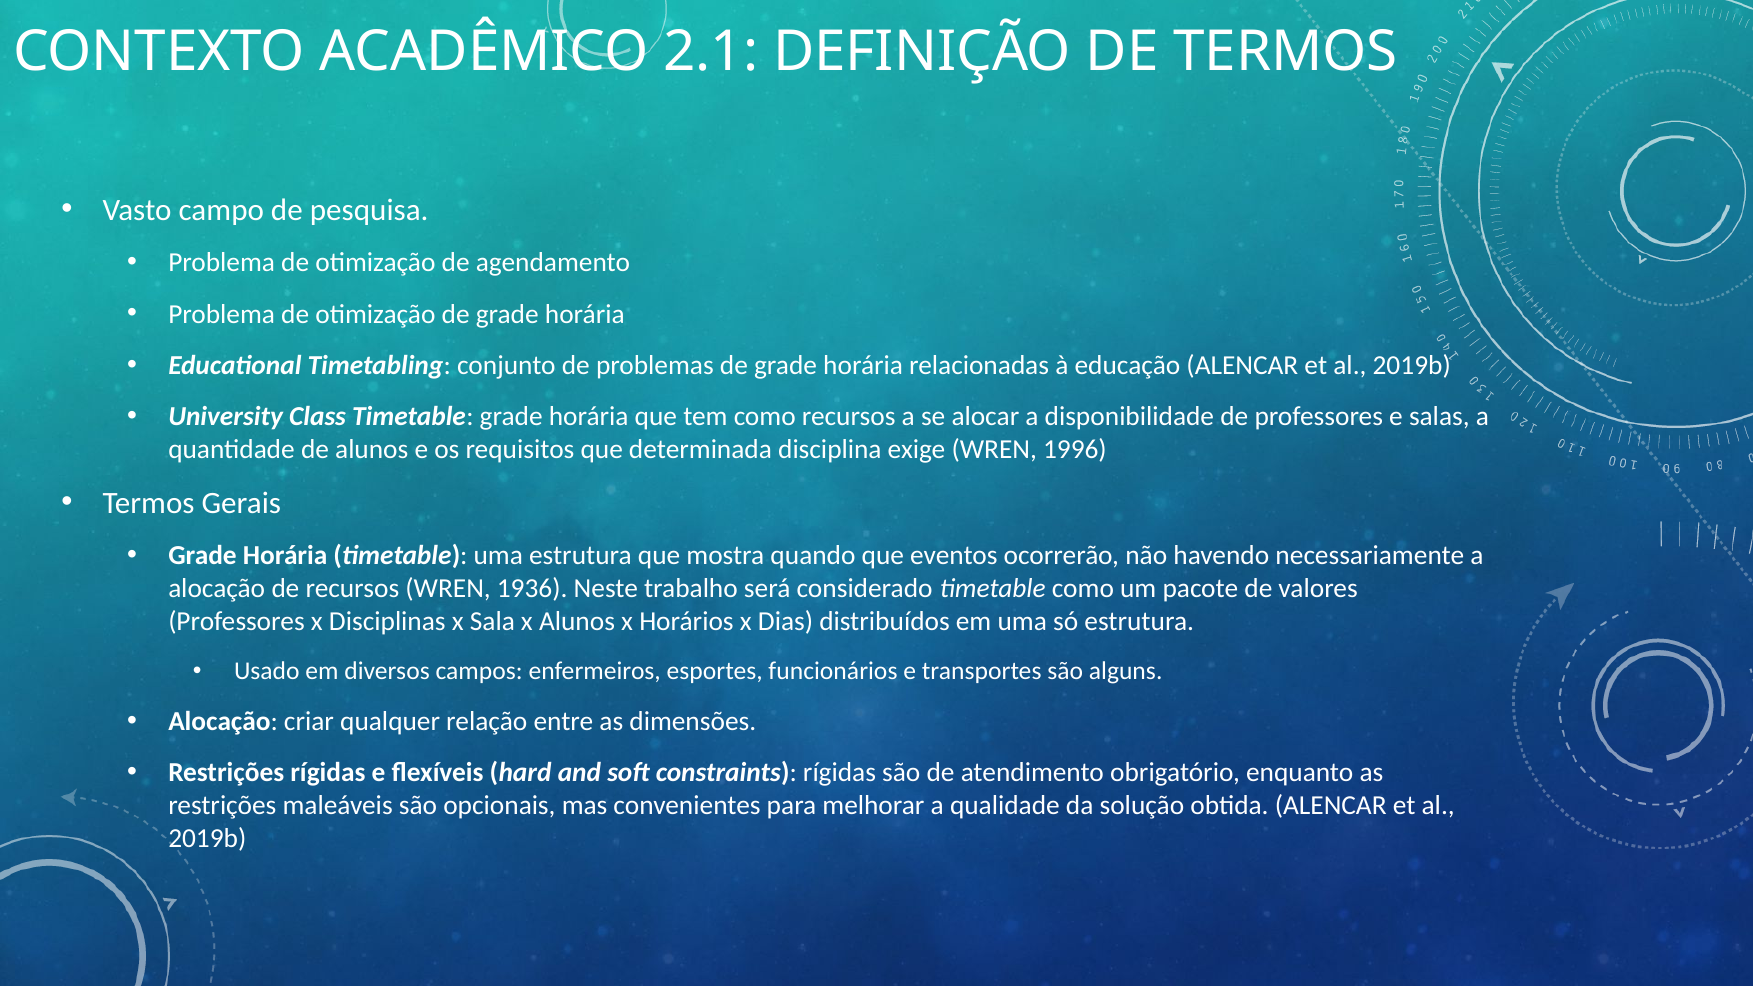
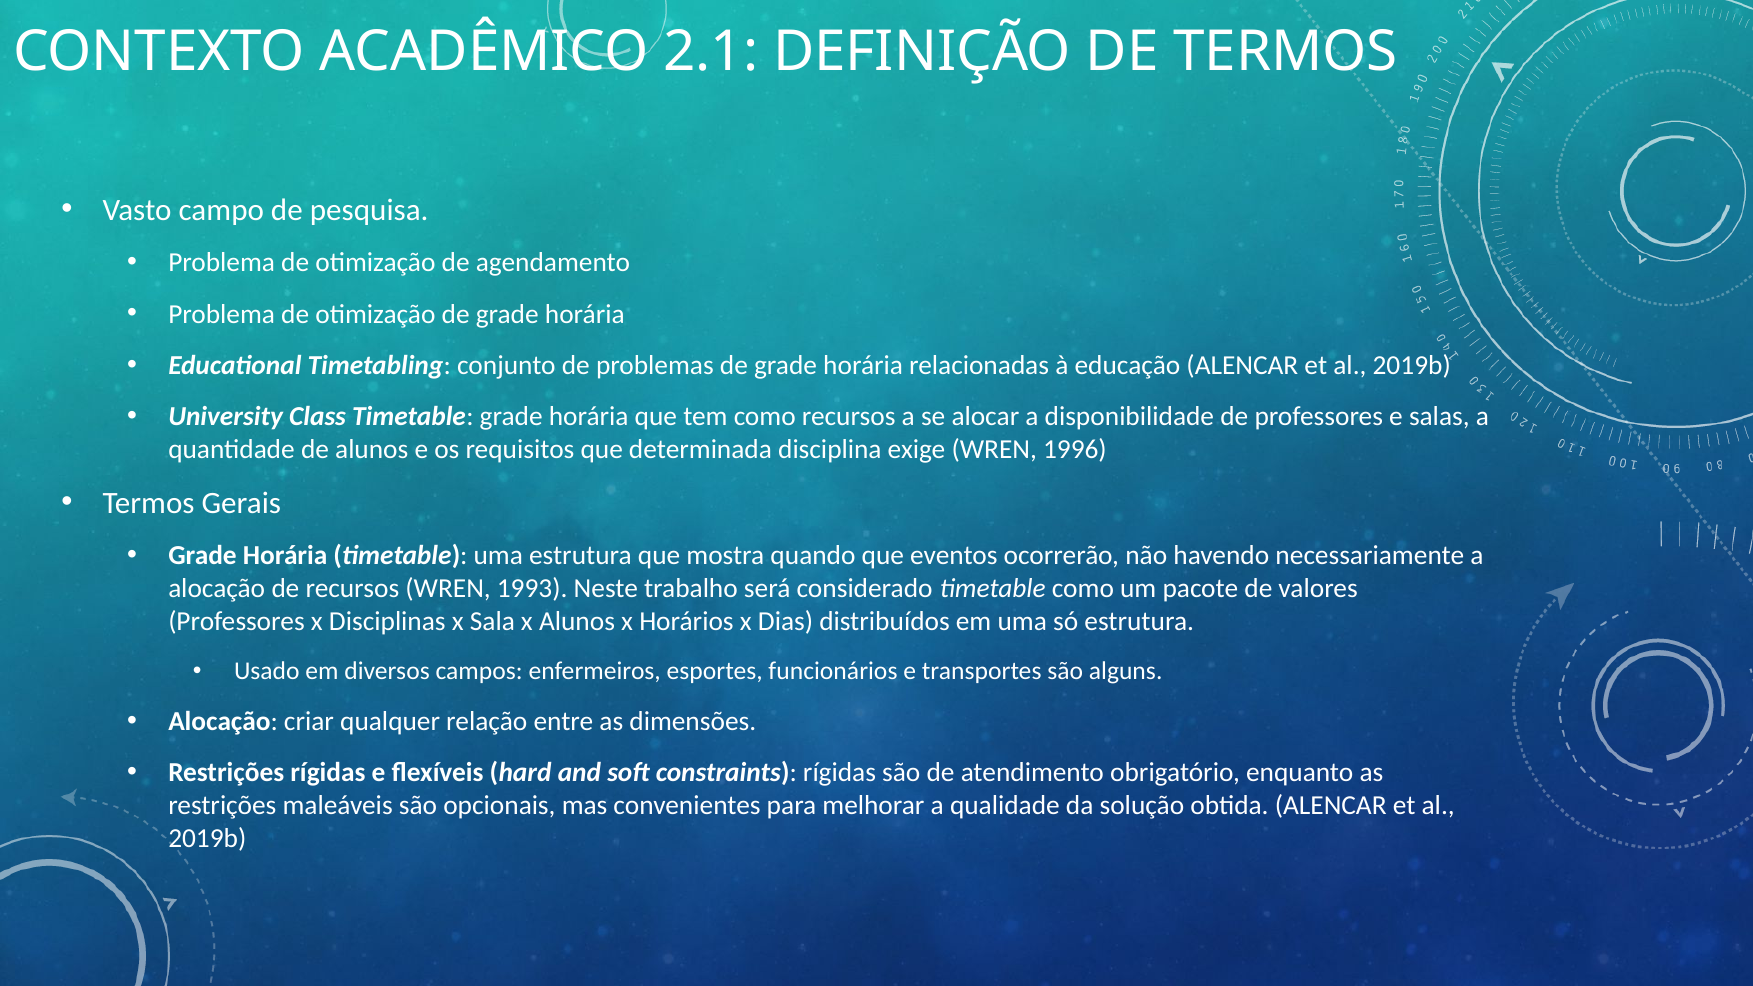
1936: 1936 -> 1993
